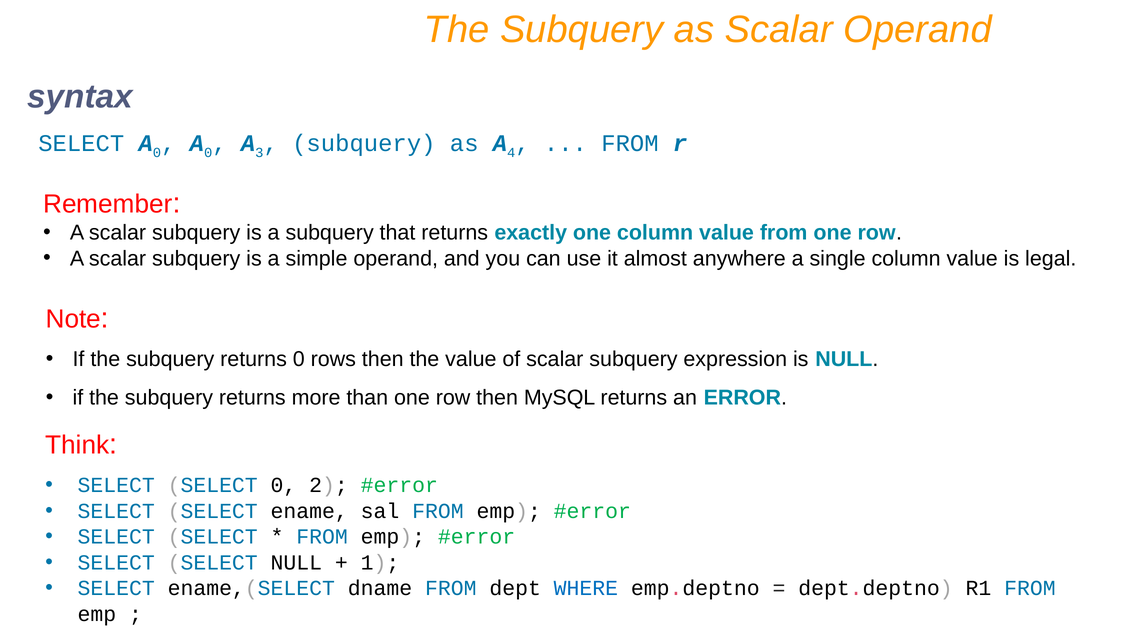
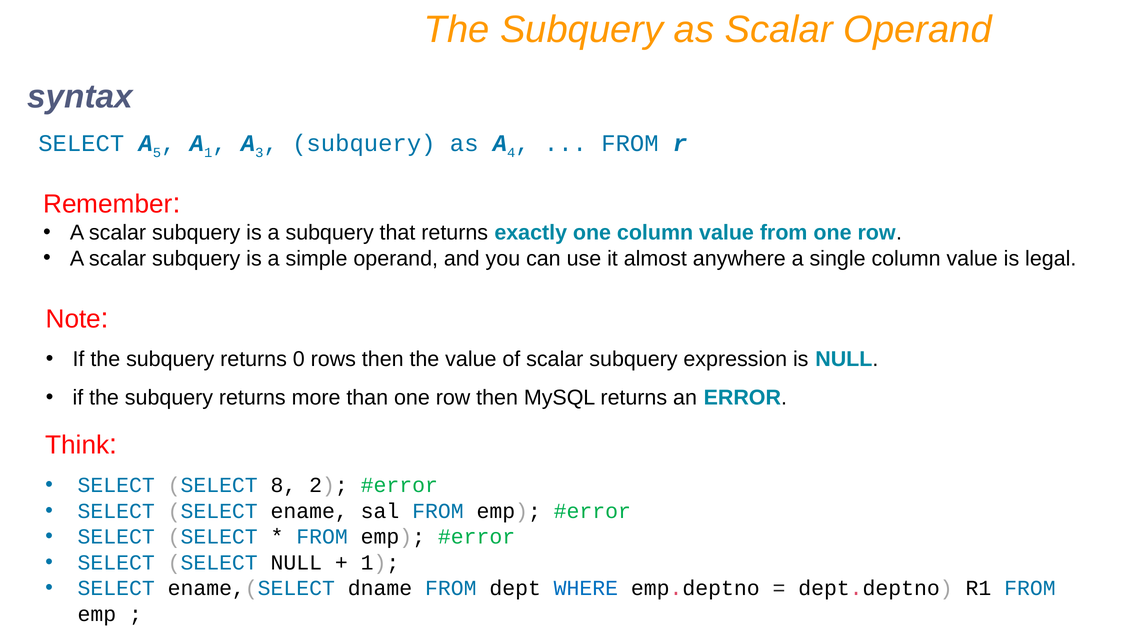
SELECT A 0: 0 -> 5
0 at (208, 153): 0 -> 1
SELECT 0: 0 -> 8
